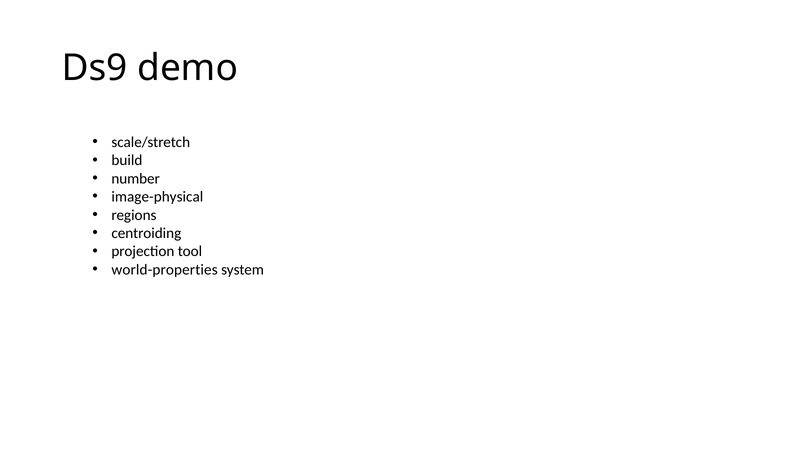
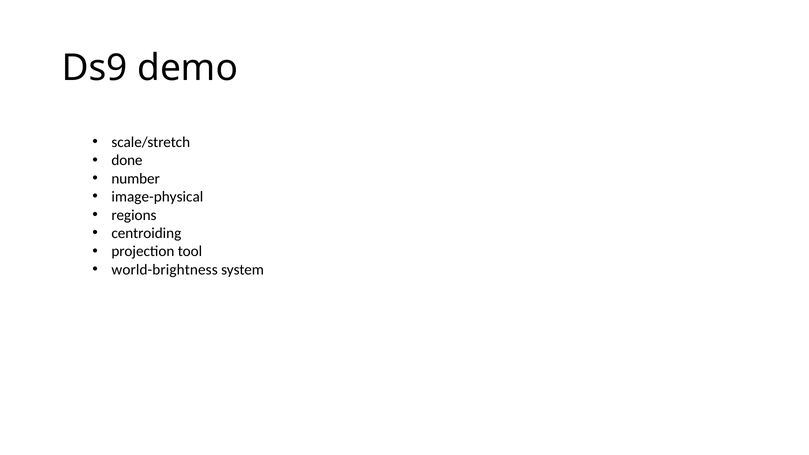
build: build -> done
world-properties: world-properties -> world-brightness
